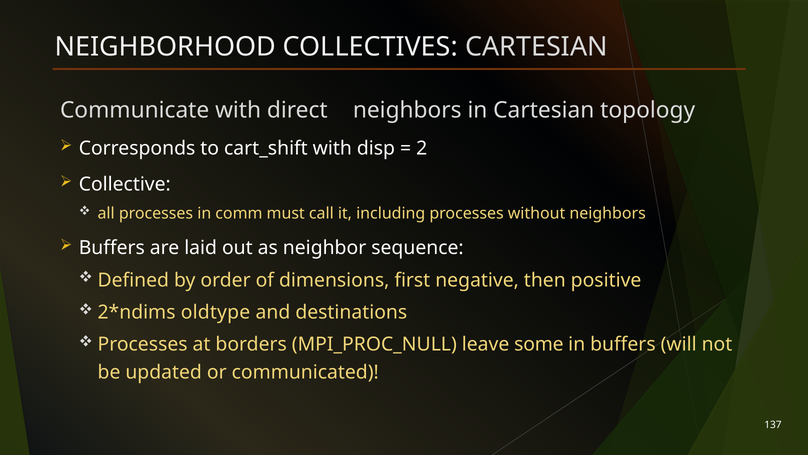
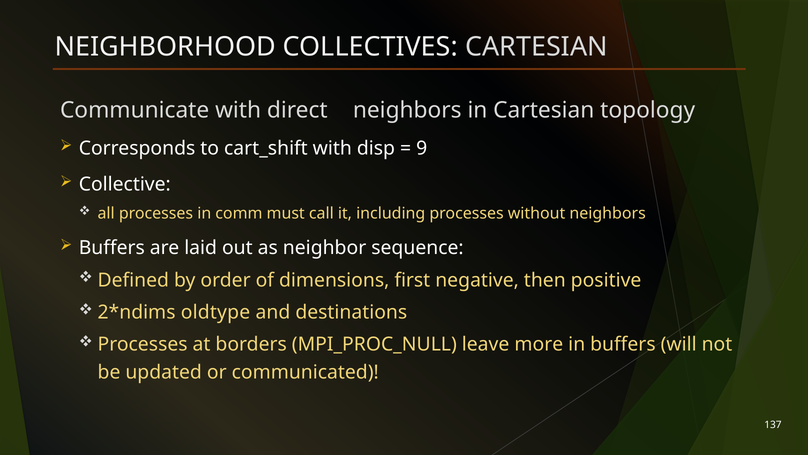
2: 2 -> 9
some: some -> more
